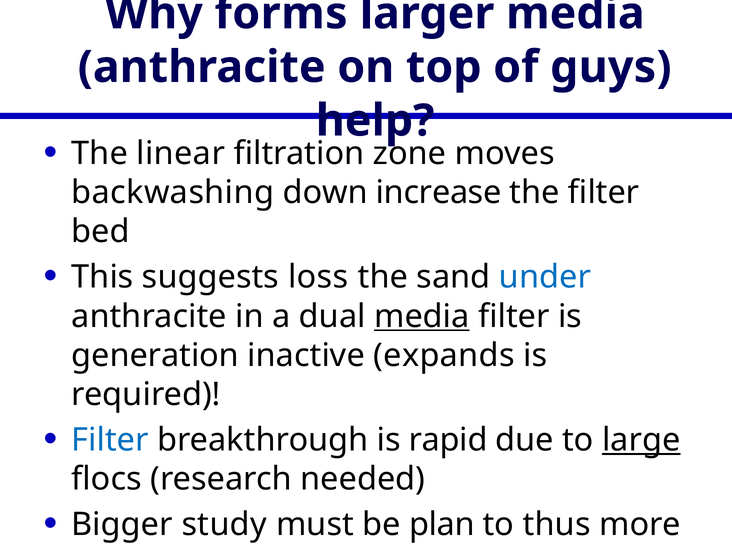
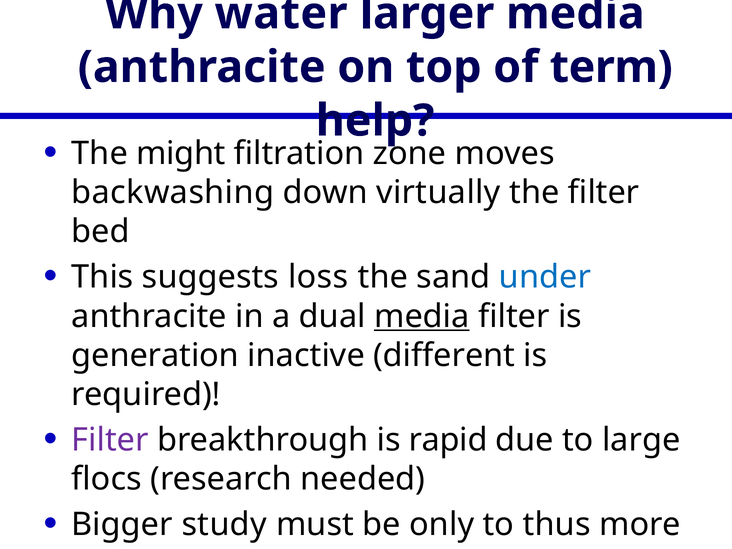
forms: forms -> water
guys: guys -> term
linear: linear -> might
increase: increase -> virtually
expands: expands -> different
Filter at (110, 440) colour: blue -> purple
large at (641, 440) underline: present -> none
plan: plan -> only
